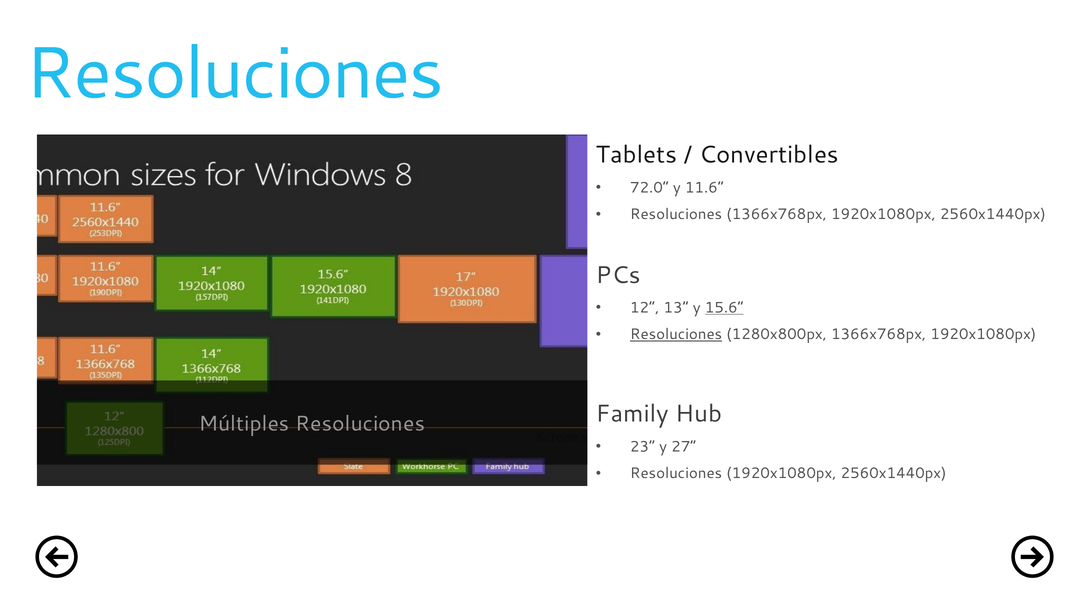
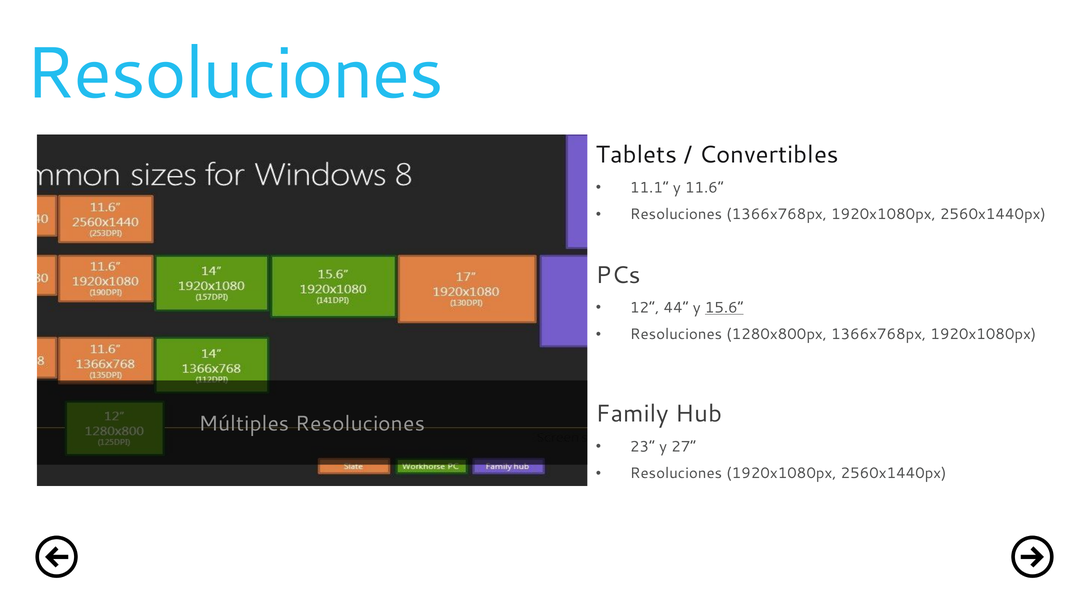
72.0: 72.0 -> 11.1
13: 13 -> 44
Resoluciones at (676, 335) underline: present -> none
